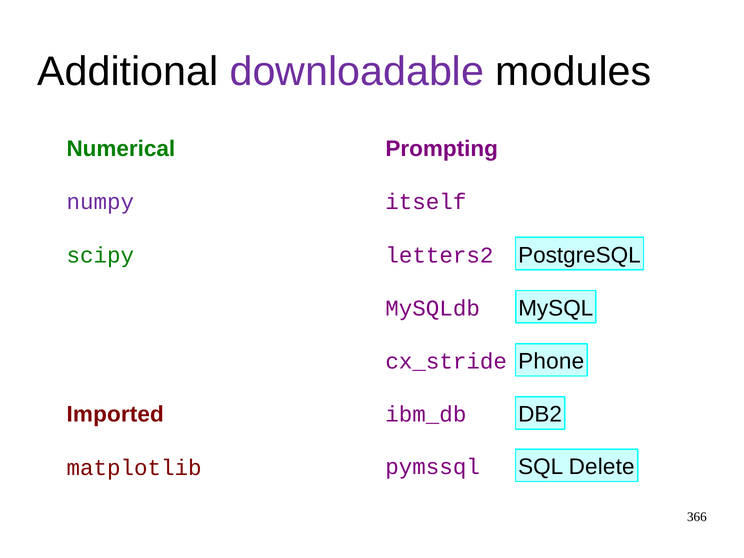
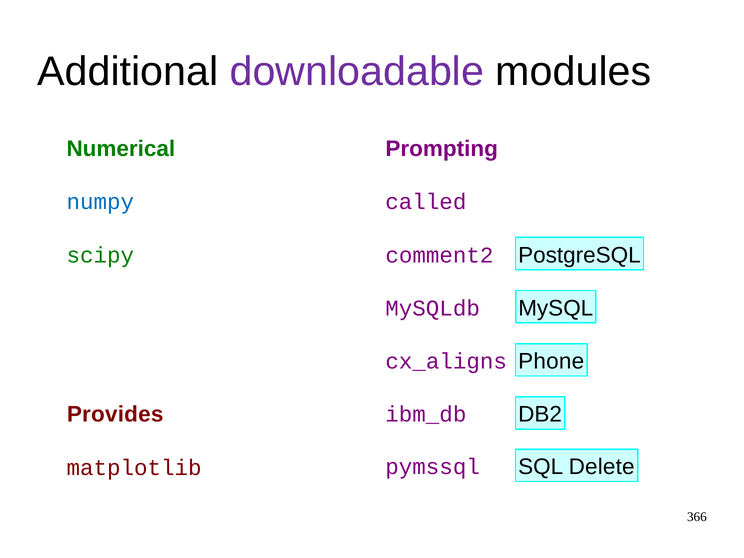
numpy colour: purple -> blue
itself: itself -> called
letters2: letters2 -> comment2
cx_stride: cx_stride -> cx_aligns
Imported: Imported -> Provides
